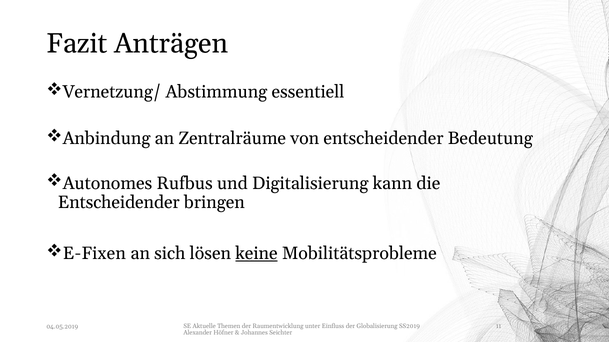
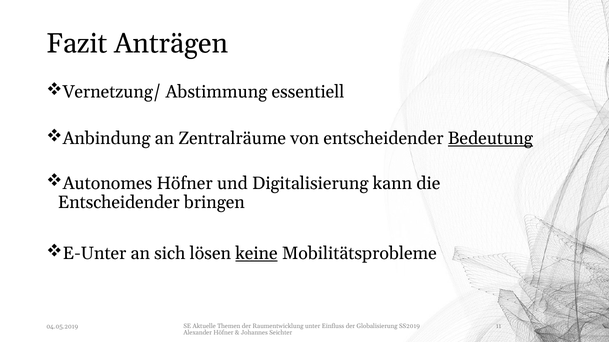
Bedeutung underline: none -> present
Autonomes Rufbus: Rufbus -> Höfner
E-Fixen: E-Fixen -> E-Unter
